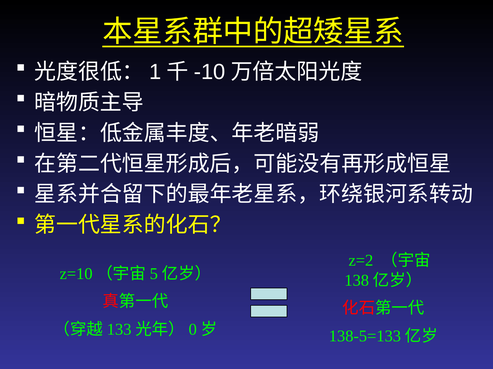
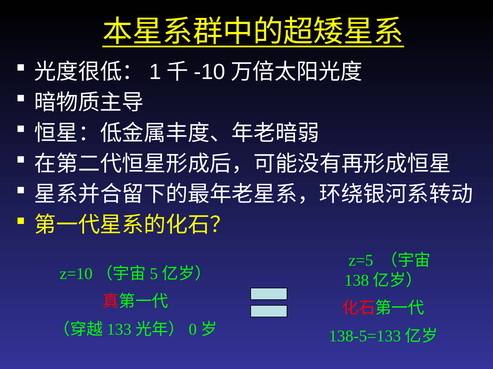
z=2: z=2 -> z=5
